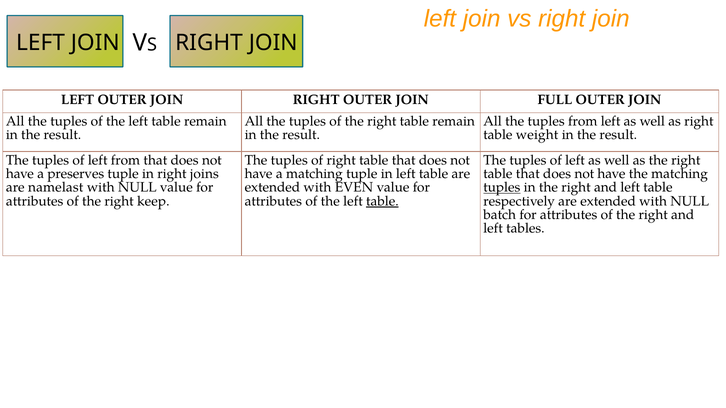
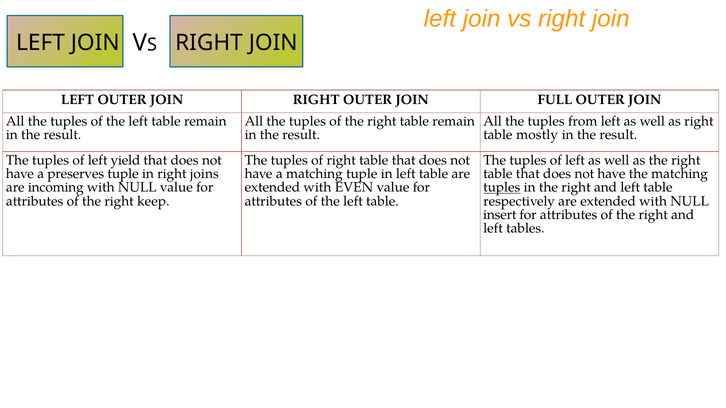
weight: weight -> mostly
left from: from -> yield
namelast: namelast -> incoming
table at (382, 201) underline: present -> none
batch: batch -> insert
